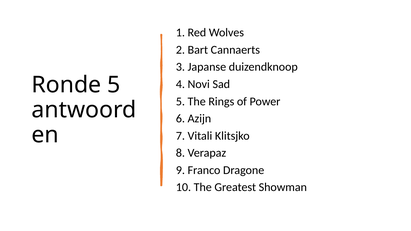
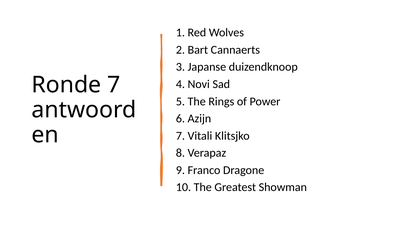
Ronde 5: 5 -> 7
